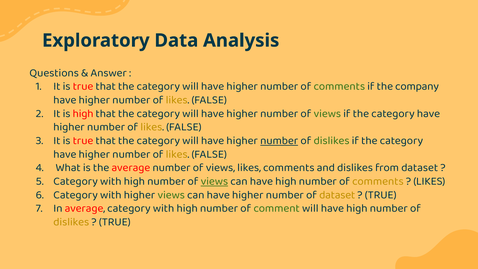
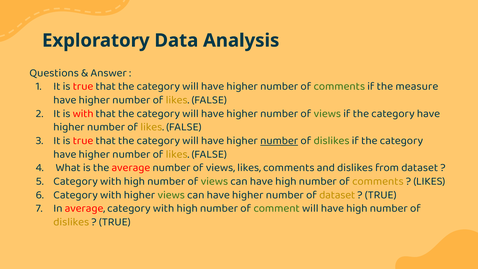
company: company -> measure
is high: high -> with
views at (214, 181) underline: present -> none
